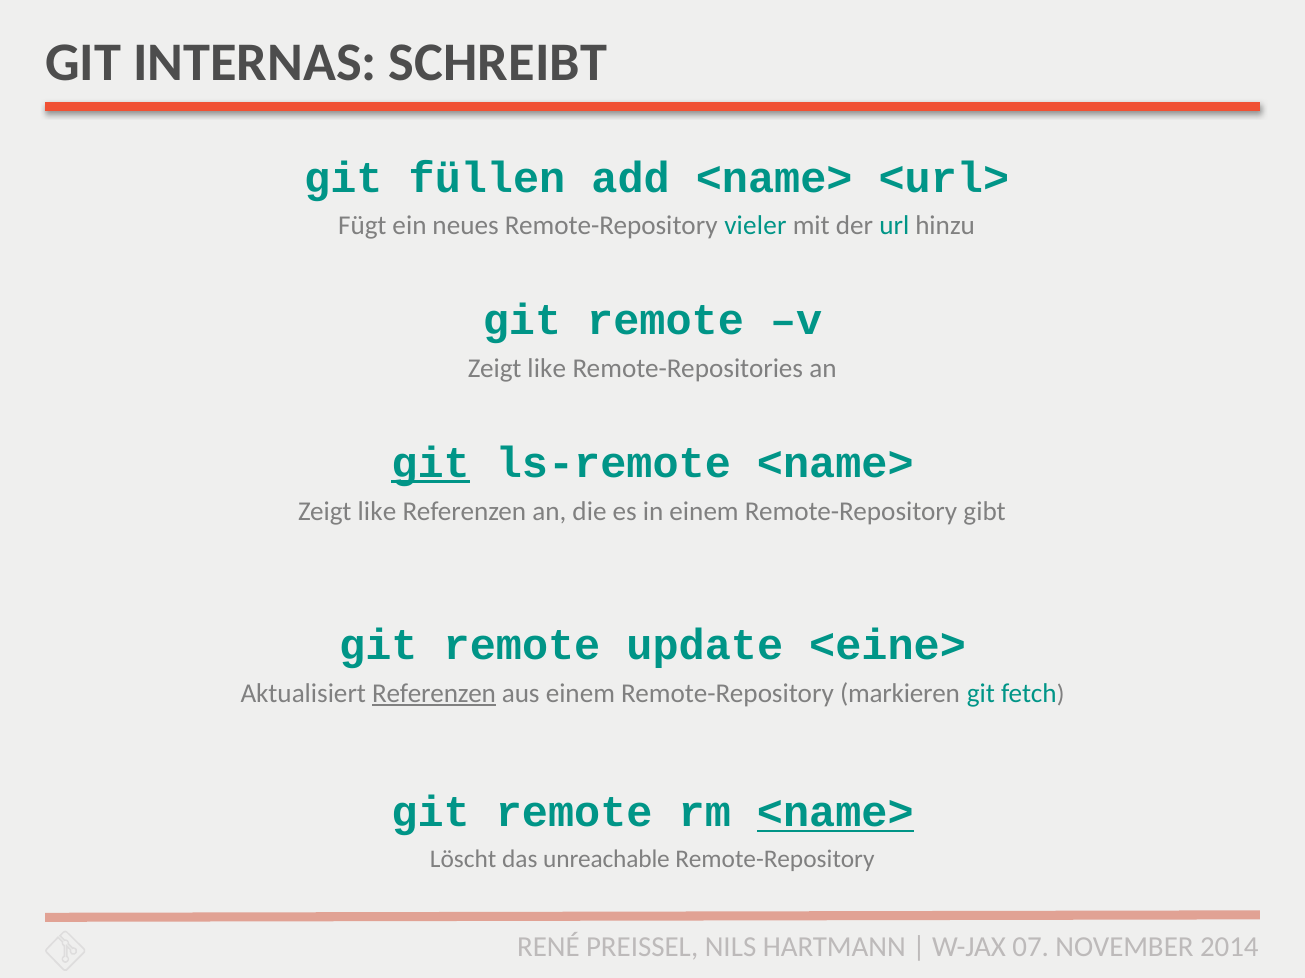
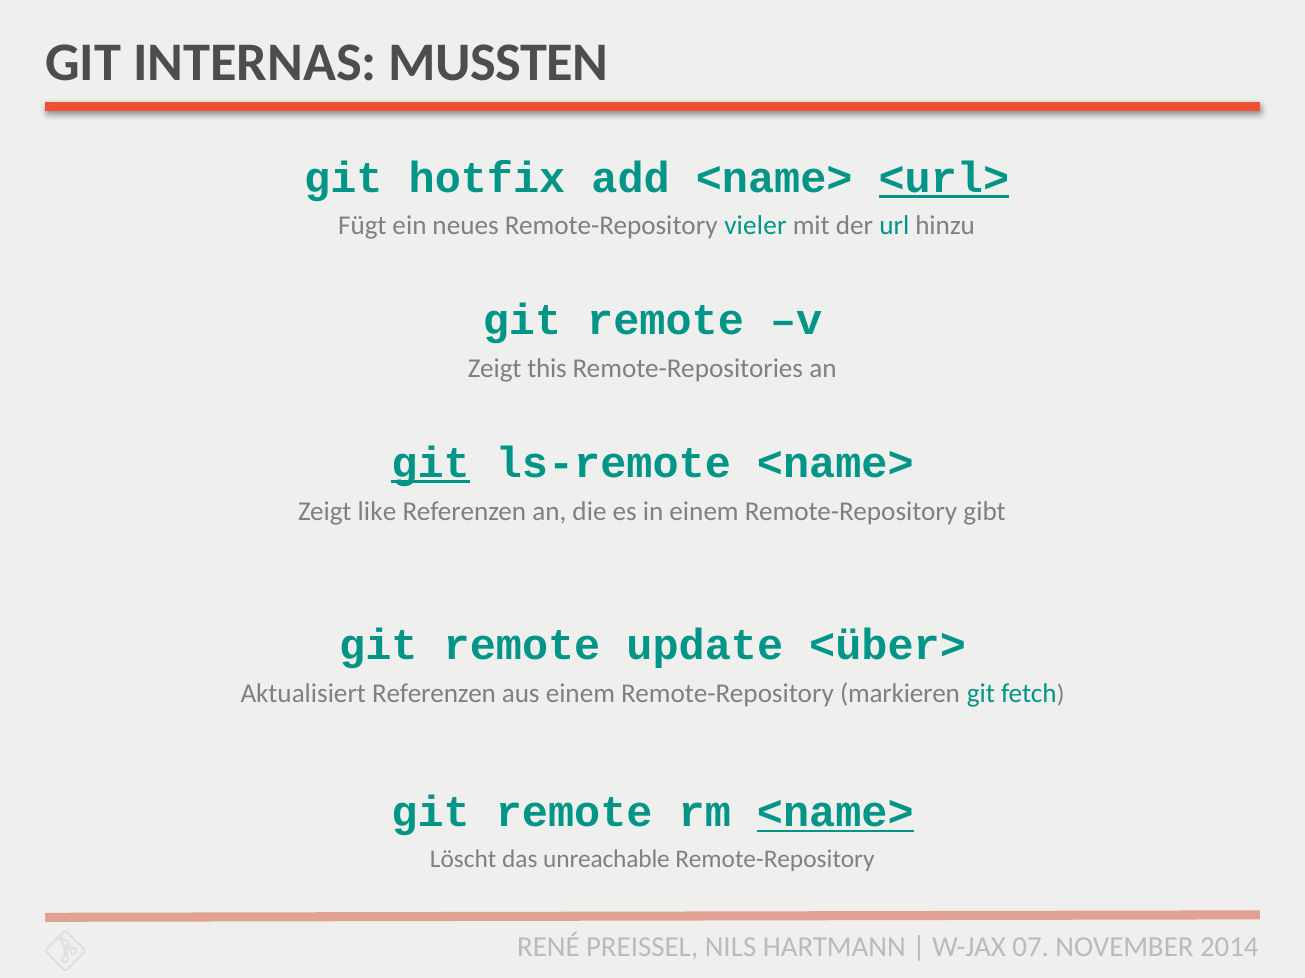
SCHREIBT: SCHREIBT -> MUSSTEN
füllen: füllen -> hotfix
<url> underline: none -> present
like at (547, 369): like -> this
<eine>: <eine> -> <über>
Referenzen at (434, 694) underline: present -> none
